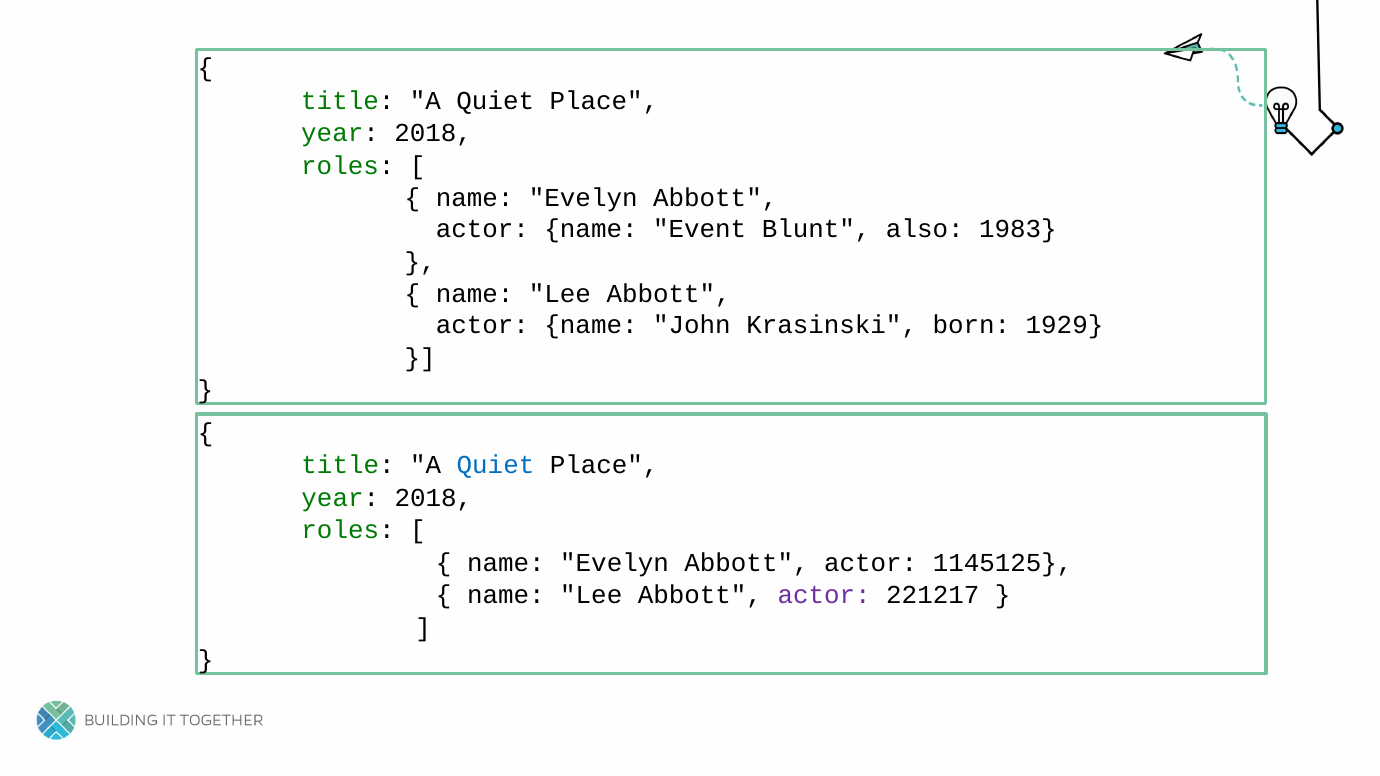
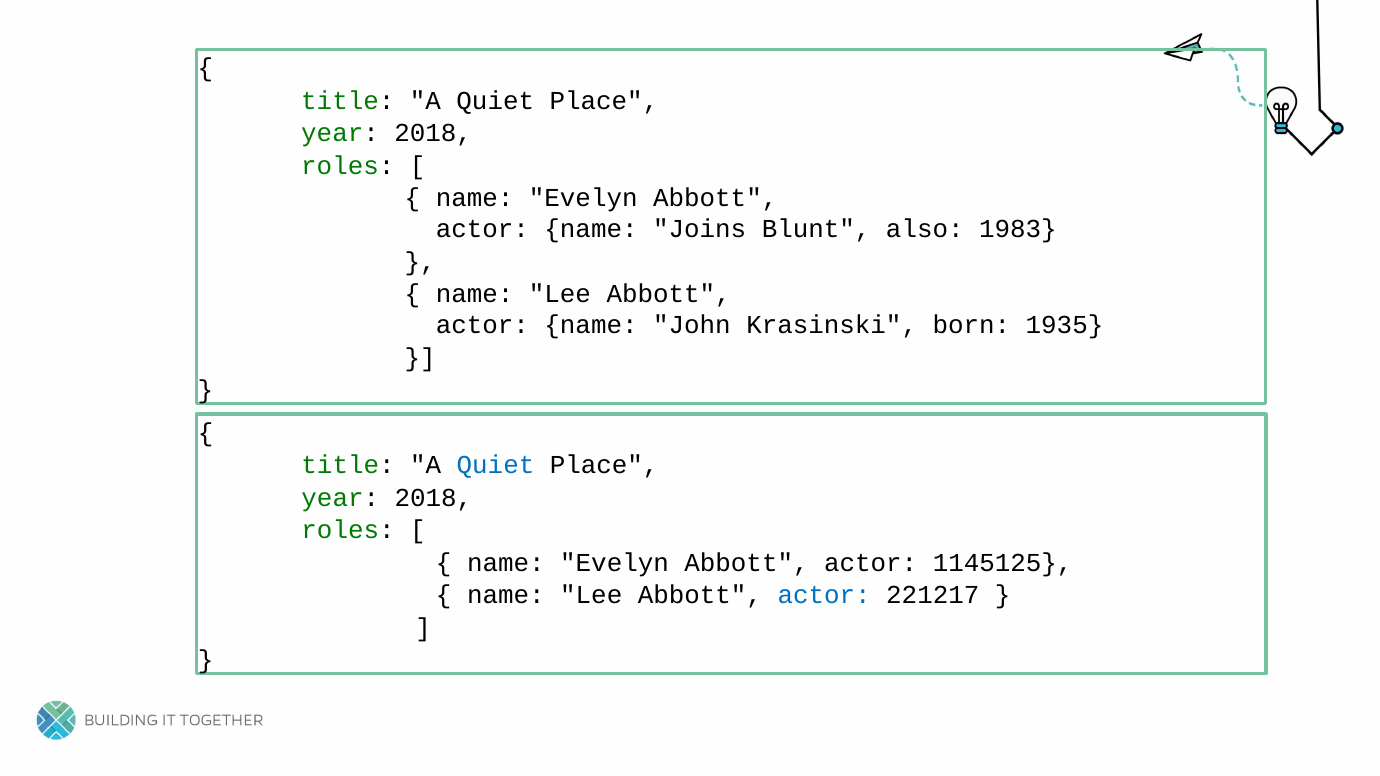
Event: Event -> Joins
1929: 1929 -> 1935
actor at (824, 595) colour: purple -> blue
